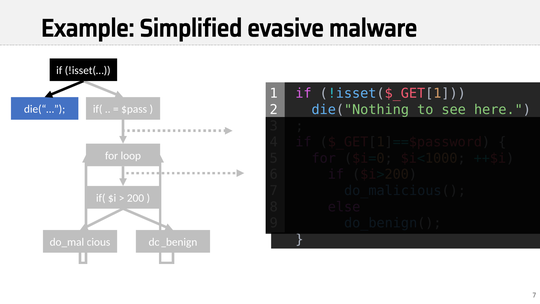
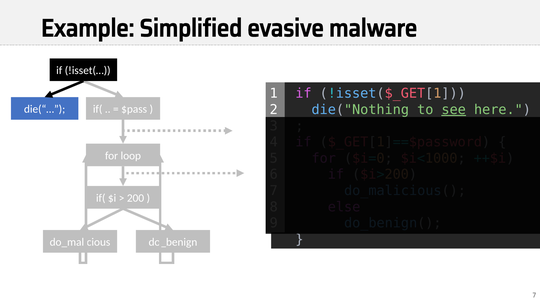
see underline: none -> present
